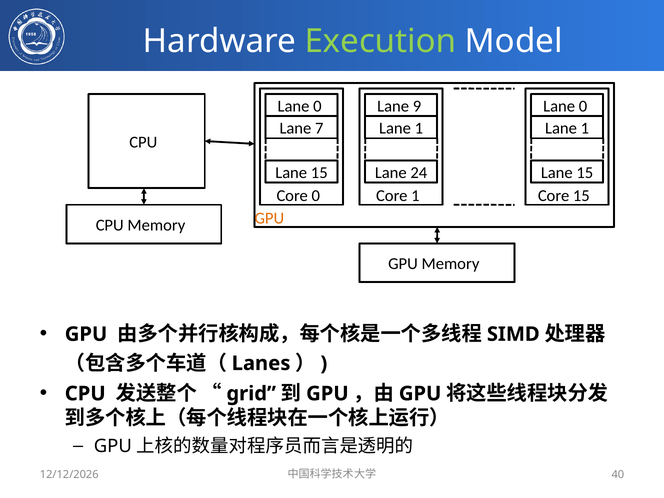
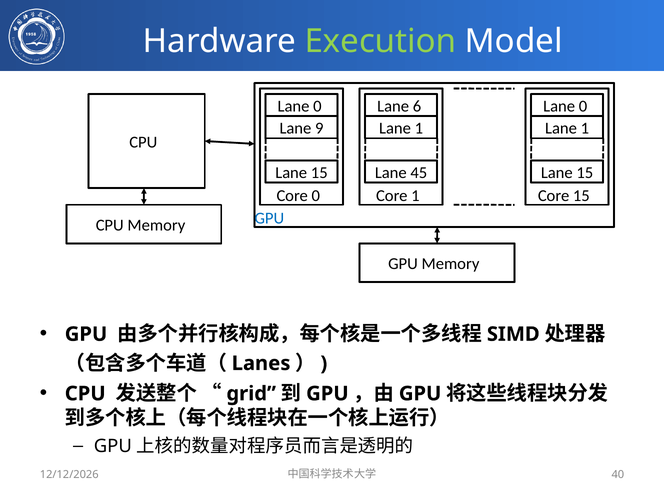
9: 9 -> 6
7: 7 -> 9
24: 24 -> 45
GPU at (269, 218) colour: orange -> blue
